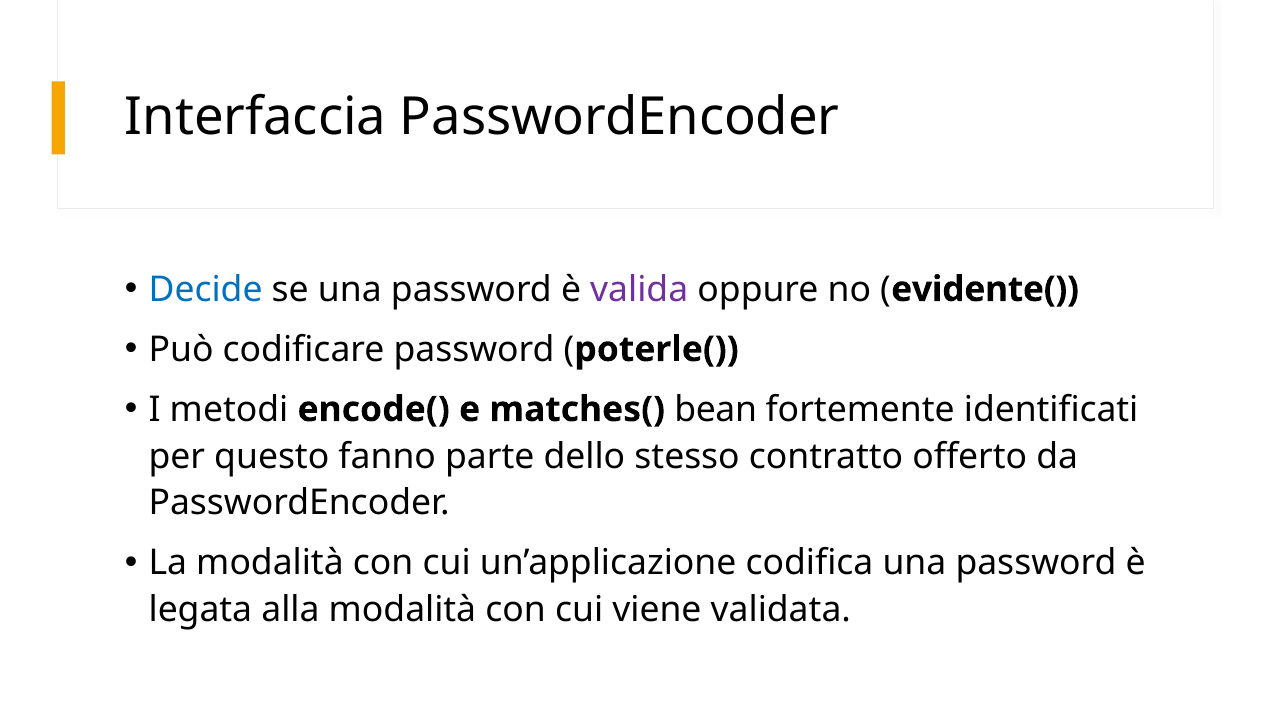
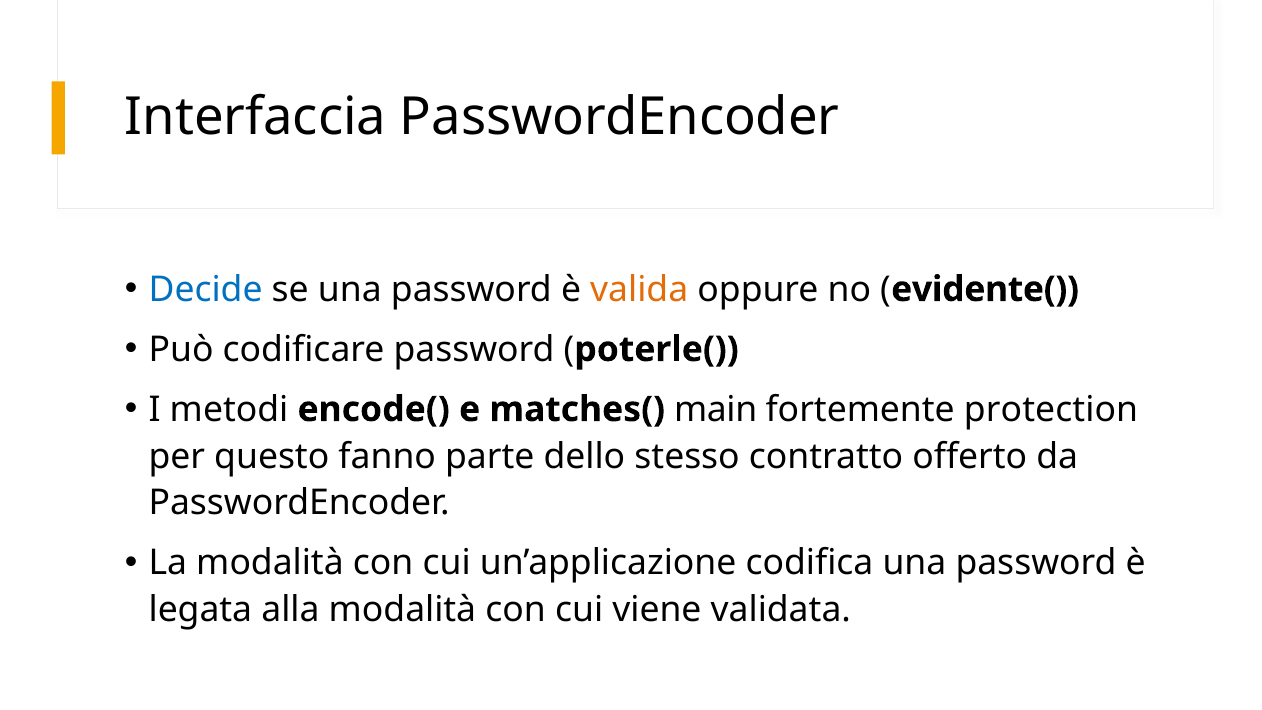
valida colour: purple -> orange
bean: bean -> main
identificati: identificati -> protection
